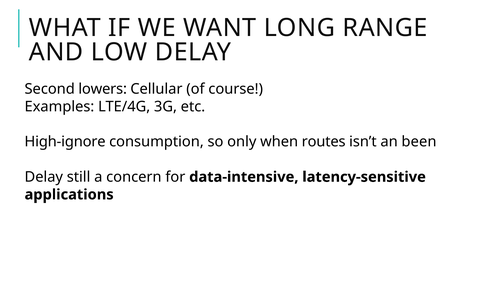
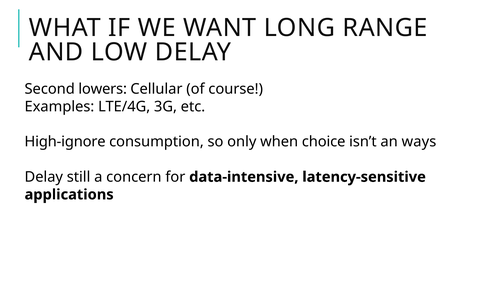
routes: routes -> choice
been: been -> ways
